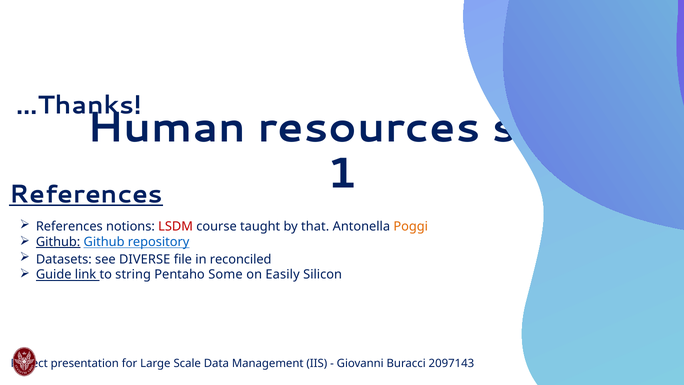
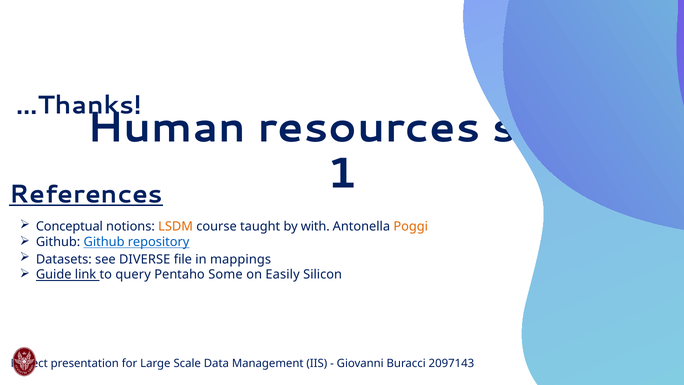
References at (69, 226): References -> Conceptual
LSDM colour: red -> orange
that: that -> with
Github at (58, 242) underline: present -> none
reconciled: reconciled -> mappings
string: string -> query
